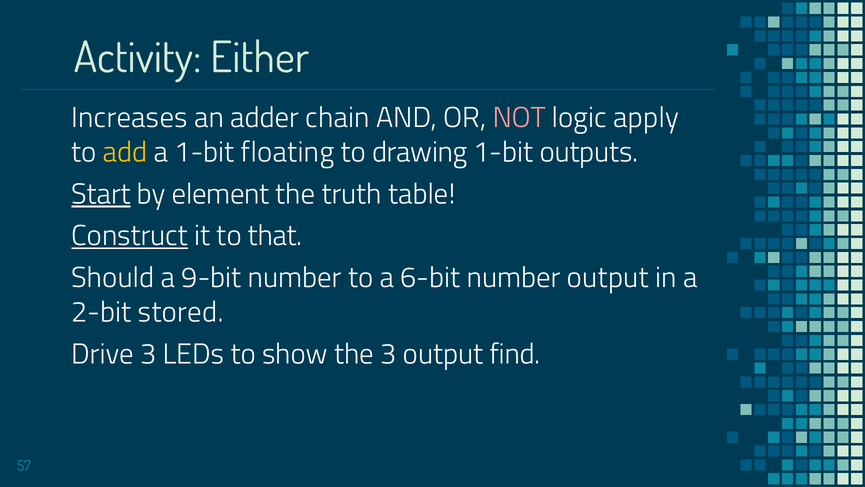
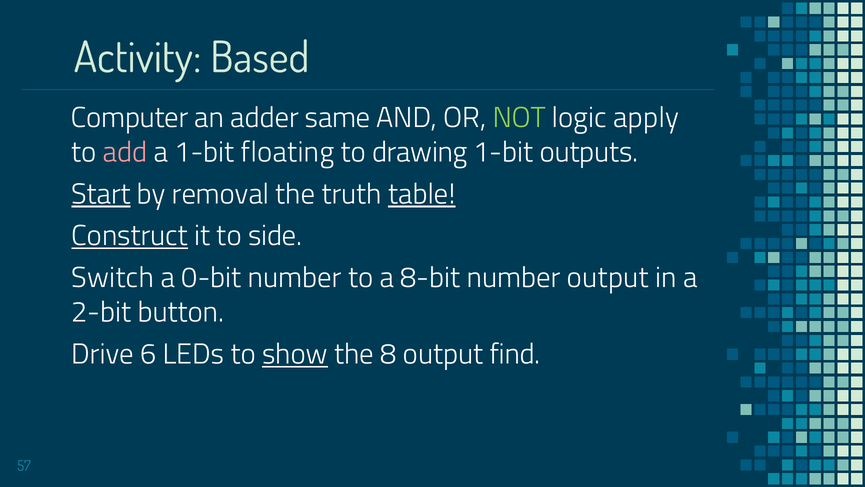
Either: Either -> Based
Increases: Increases -> Computer
chain: chain -> same
NOT colour: pink -> light green
add colour: yellow -> pink
element: element -> removal
table underline: none -> present
that: that -> side
Should: Should -> Switch
9-bit: 9-bit -> 0-bit
6-bit: 6-bit -> 8-bit
stored: stored -> button
Drive 3: 3 -> 6
show underline: none -> present
the 3: 3 -> 8
